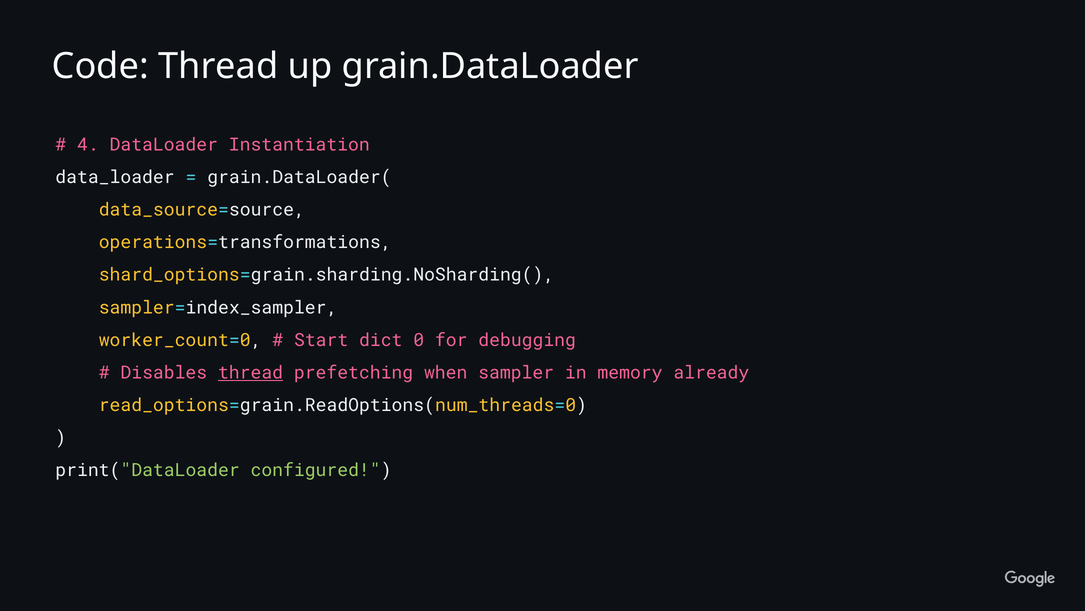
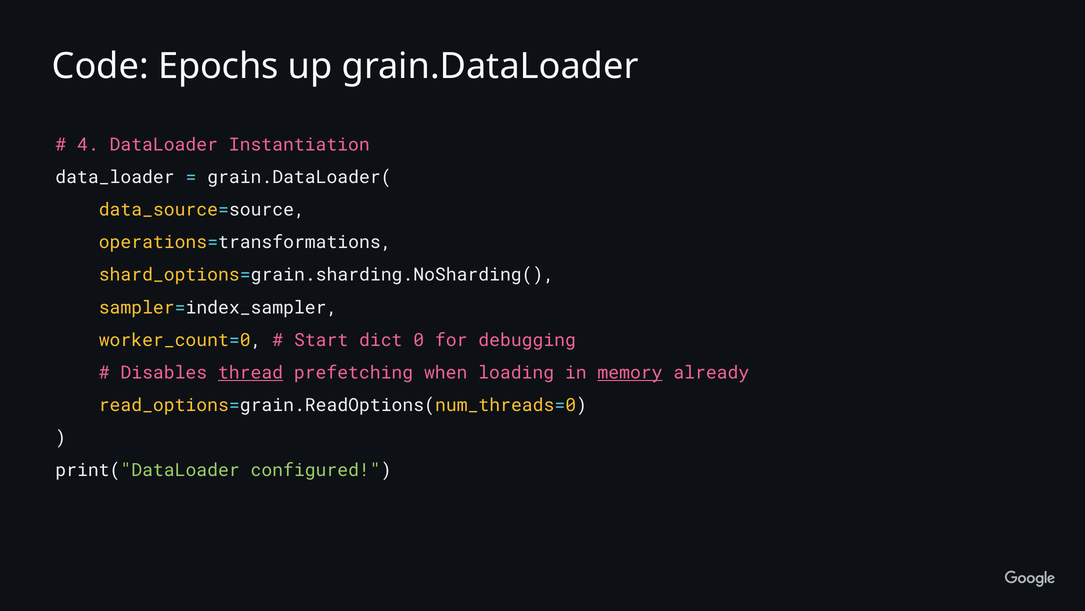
Code Thread: Thread -> Epochs
sampler: sampler -> loading
memory underline: none -> present
